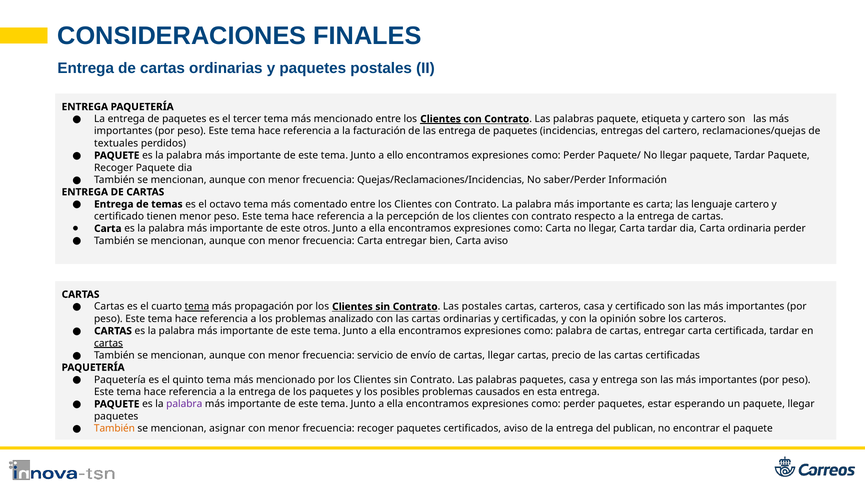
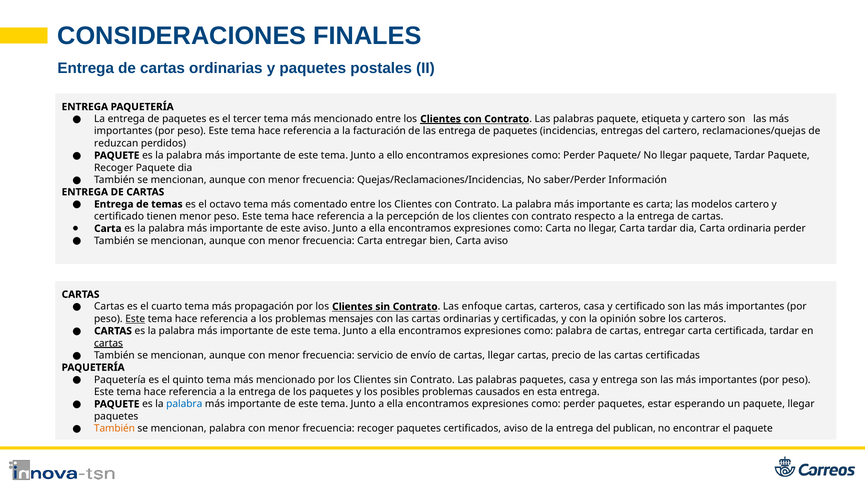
textuales: textuales -> reduzcan
lenguaje: lenguaje -> modelos
este otros: otros -> aviso
tema at (197, 306) underline: present -> none
Las postales: postales -> enfoque
Este at (135, 319) underline: none -> present
analizado: analizado -> mensajes
palabra at (184, 404) colour: purple -> blue
mencionan asignar: asignar -> palabra
